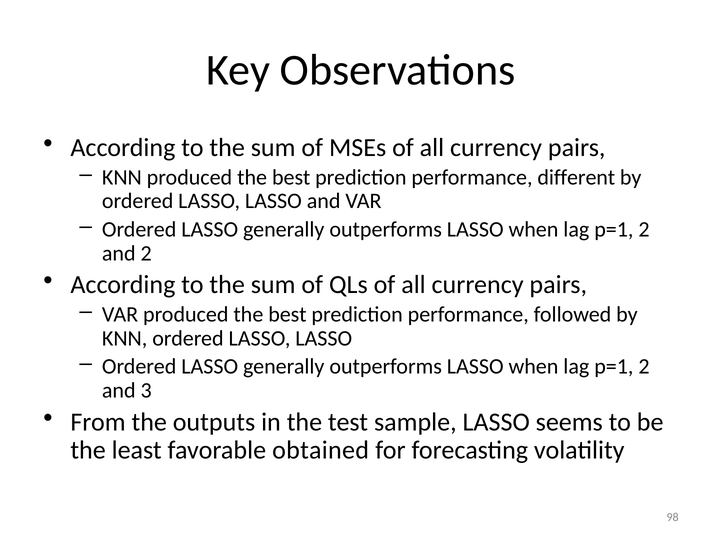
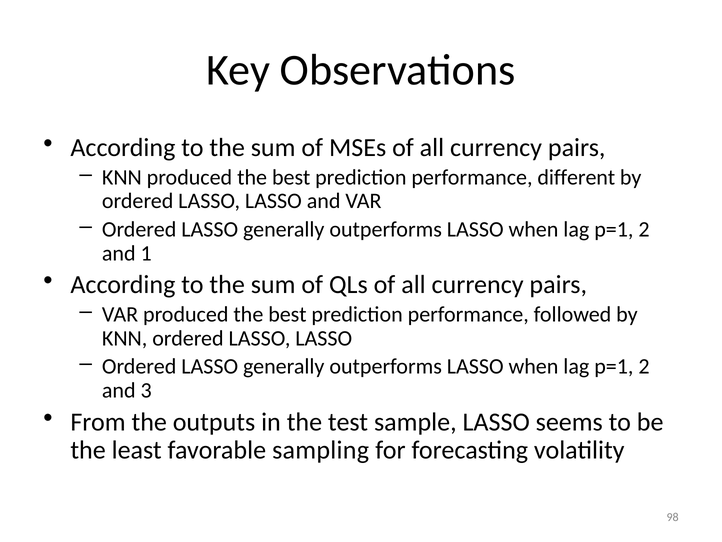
and 2: 2 -> 1
obtained: obtained -> sampling
